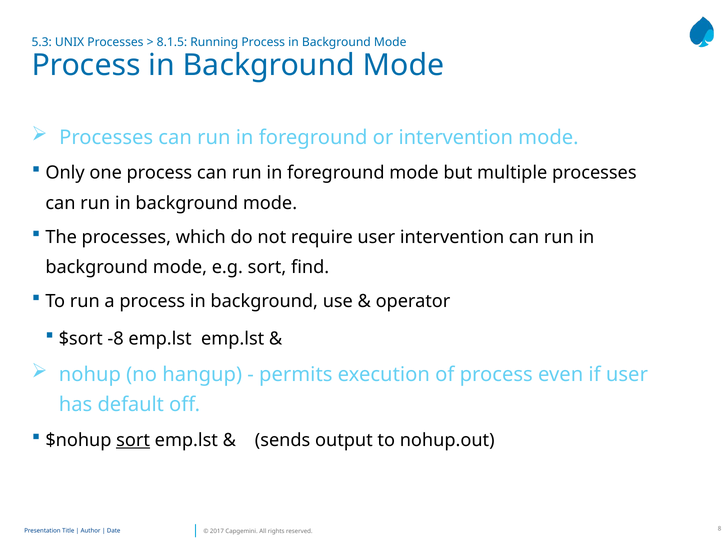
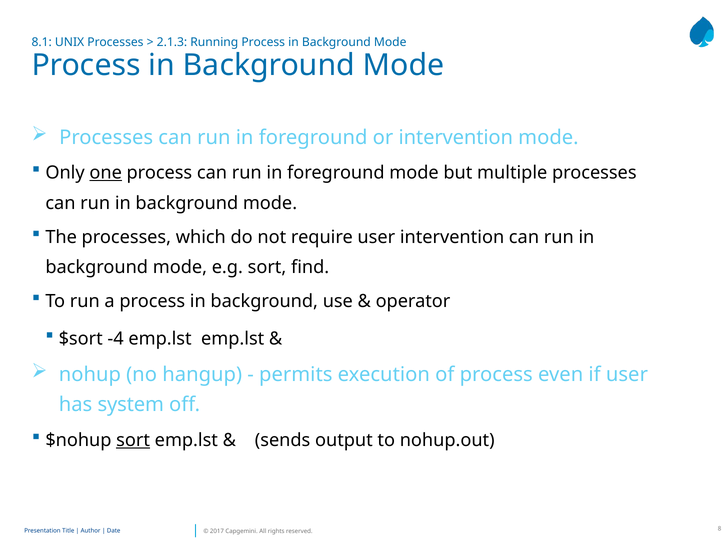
5.3: 5.3 -> 8.1
8.1.5: 8.1.5 -> 2.1.3
one underline: none -> present
-8: -8 -> -4
default: default -> system
